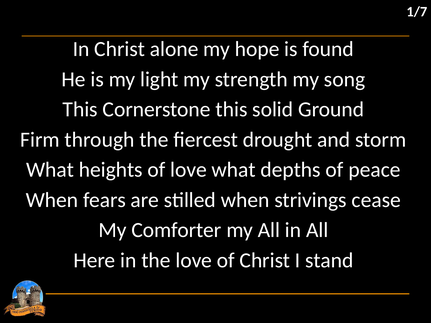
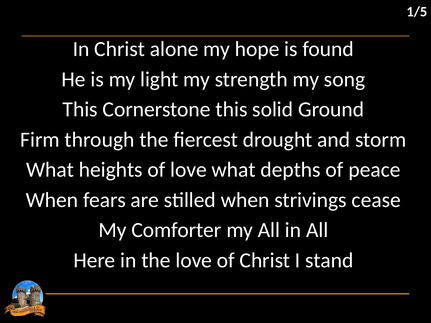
1/7: 1/7 -> 1/5
